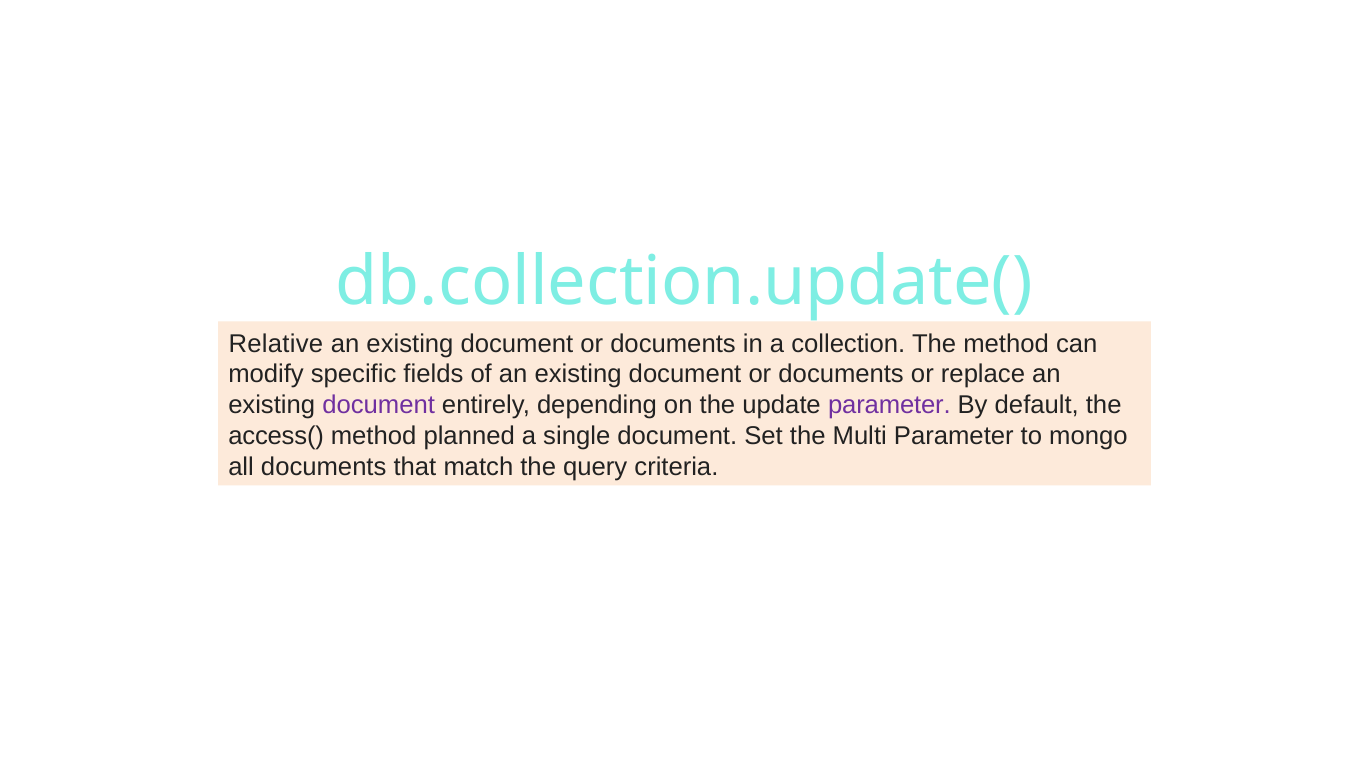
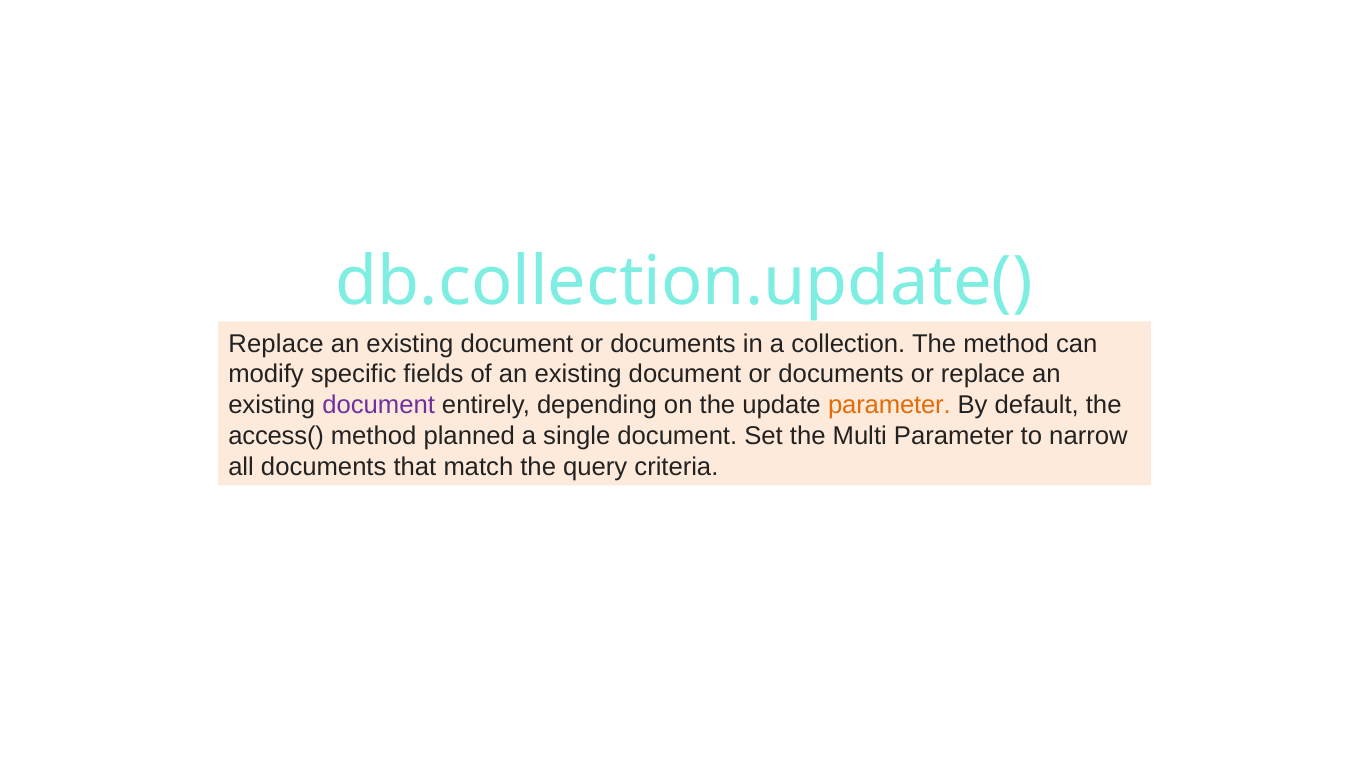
Relative at (276, 344): Relative -> Replace
parameter at (889, 405) colour: purple -> orange
mongo: mongo -> narrow
